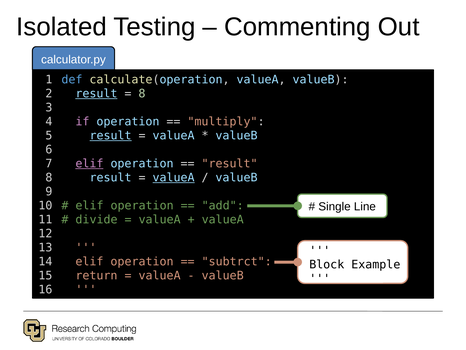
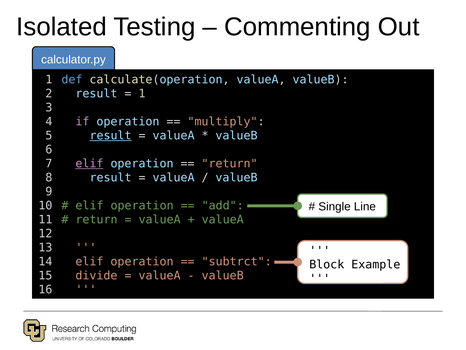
result at (96, 94) underline: present -> none
8 at (142, 94): 8 -> 1
result at (230, 164): result -> return
valueA at (174, 178) underline: present -> none
divide at (97, 219): divide -> return
return: return -> divide
